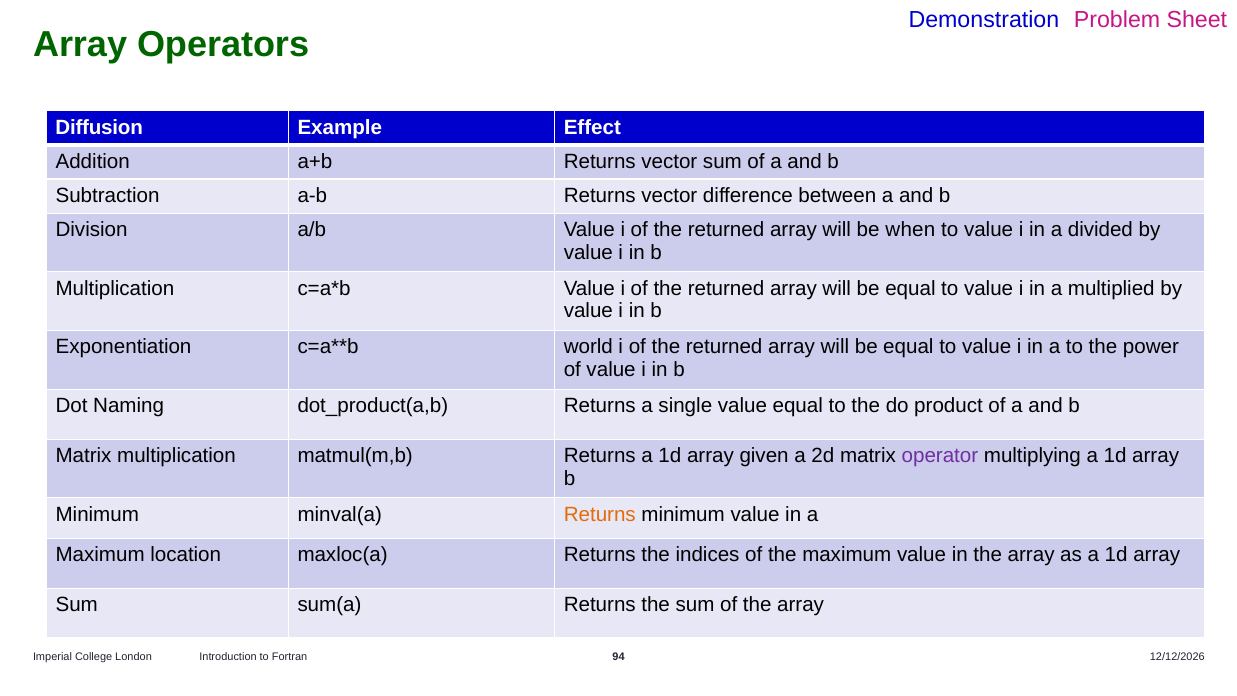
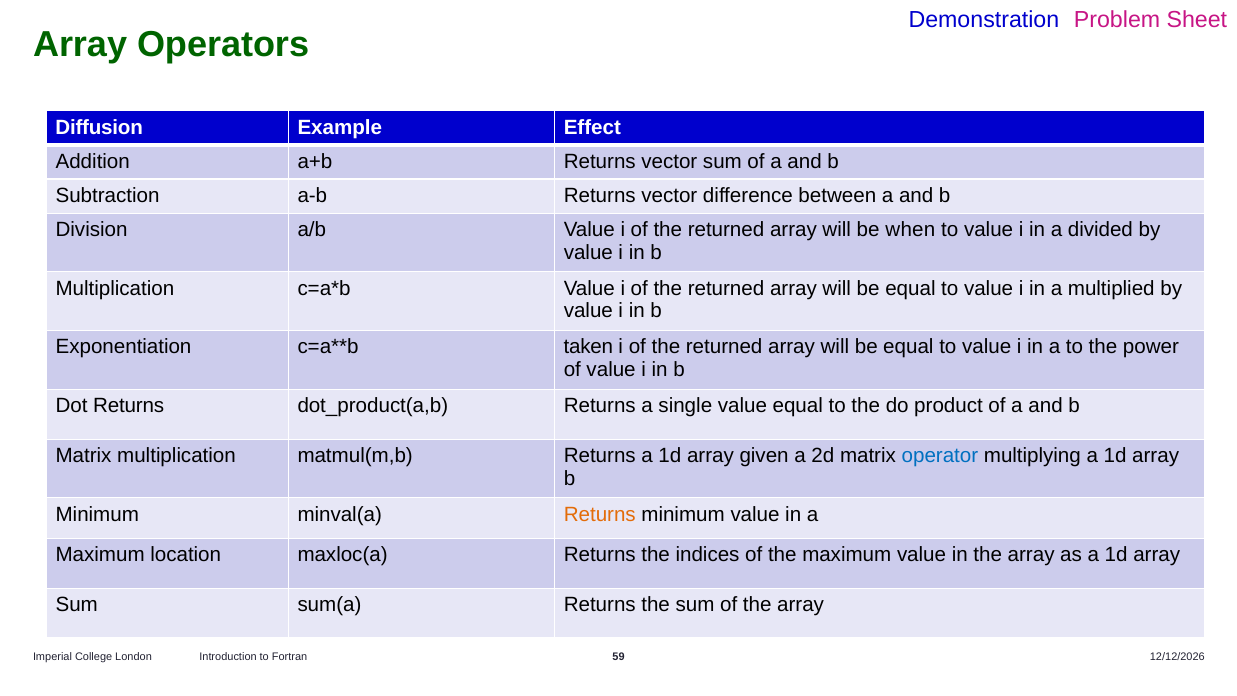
world: world -> taken
Dot Naming: Naming -> Returns
operator colour: purple -> blue
94: 94 -> 59
